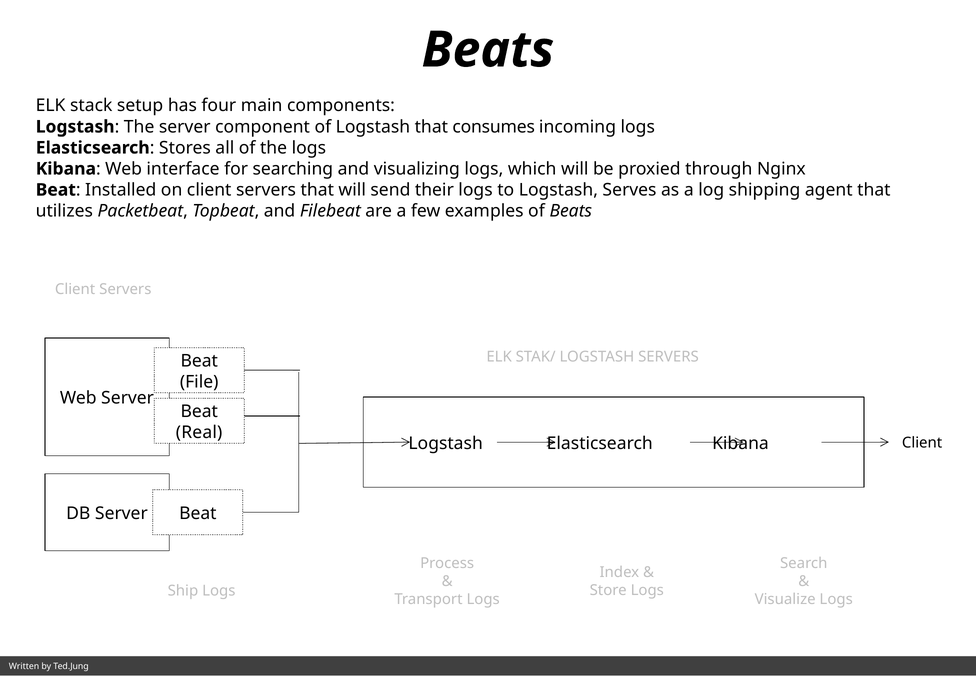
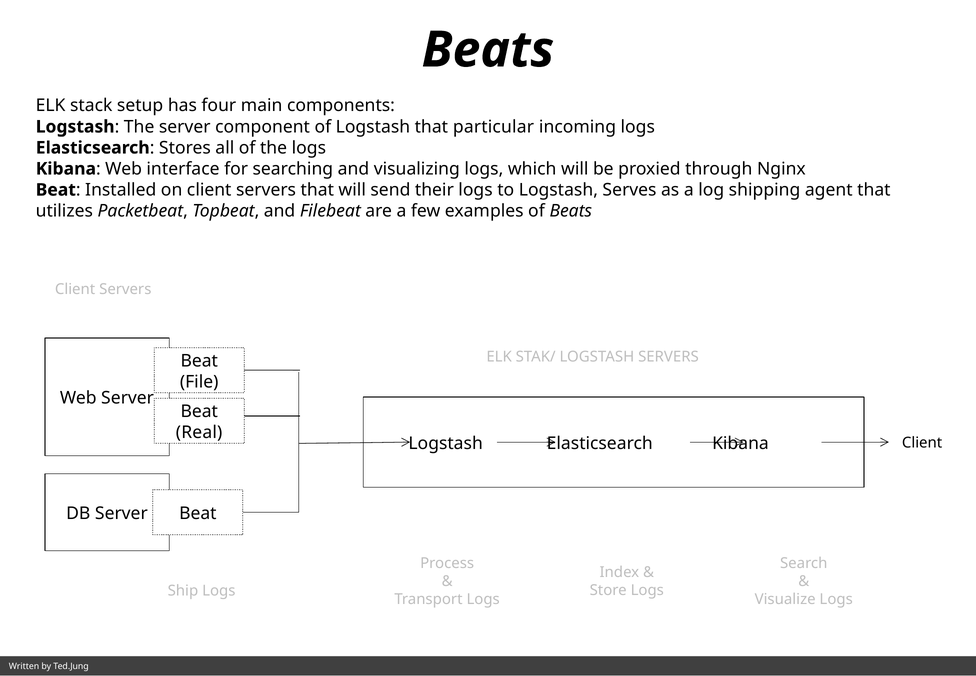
consumes: consumes -> particular
